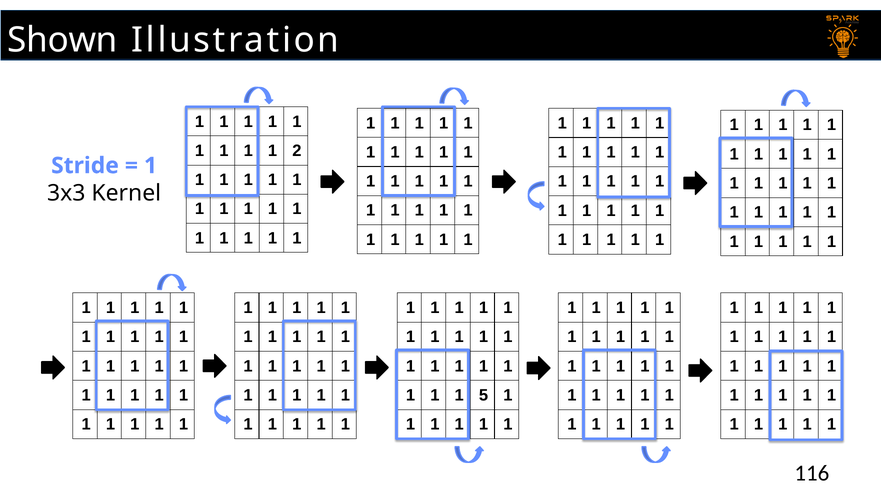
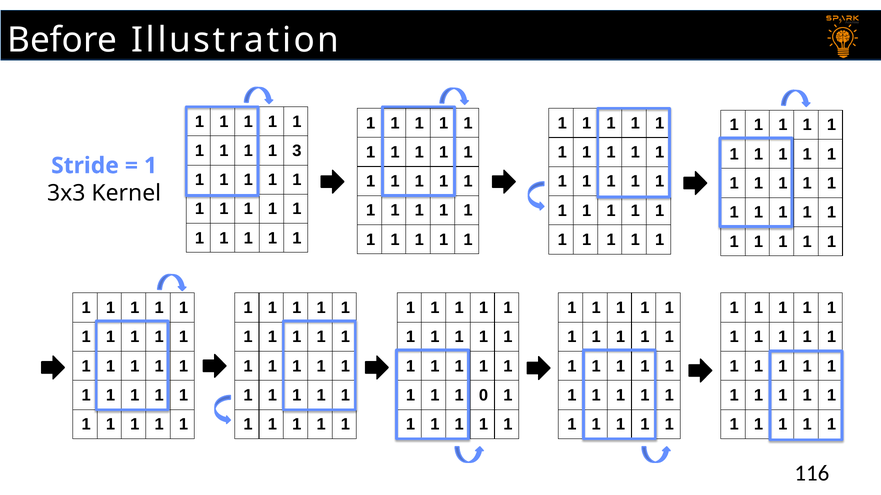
Shown: Shown -> Before
2: 2 -> 3
5: 5 -> 0
